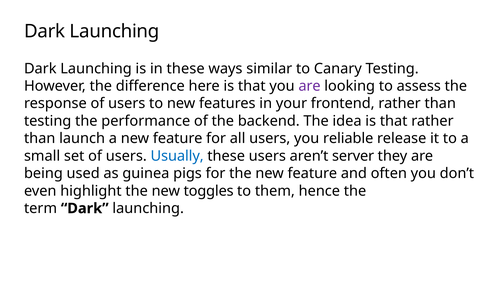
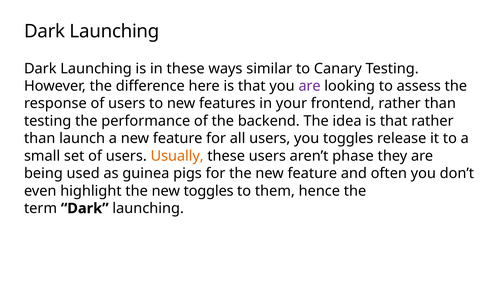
you reliable: reliable -> toggles
Usually colour: blue -> orange
server: server -> phase
